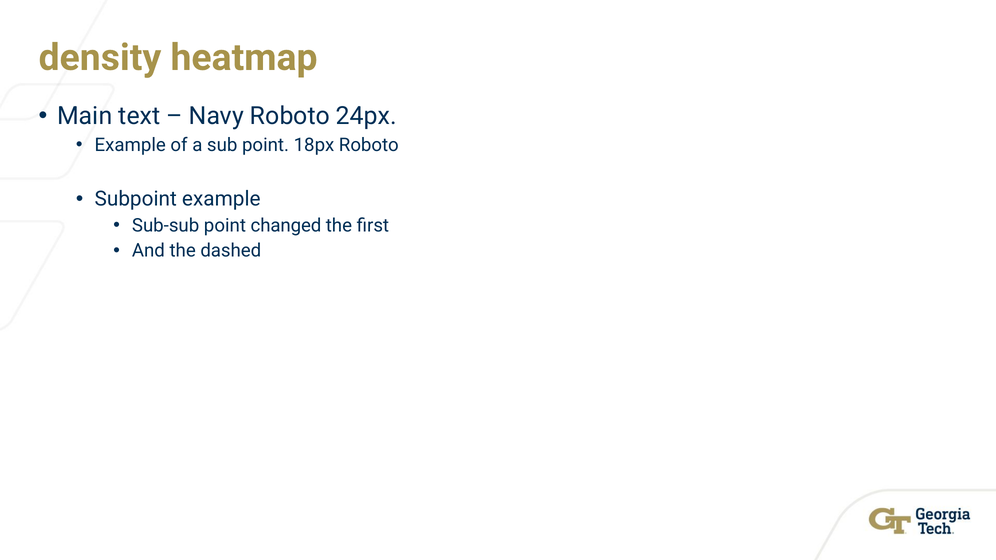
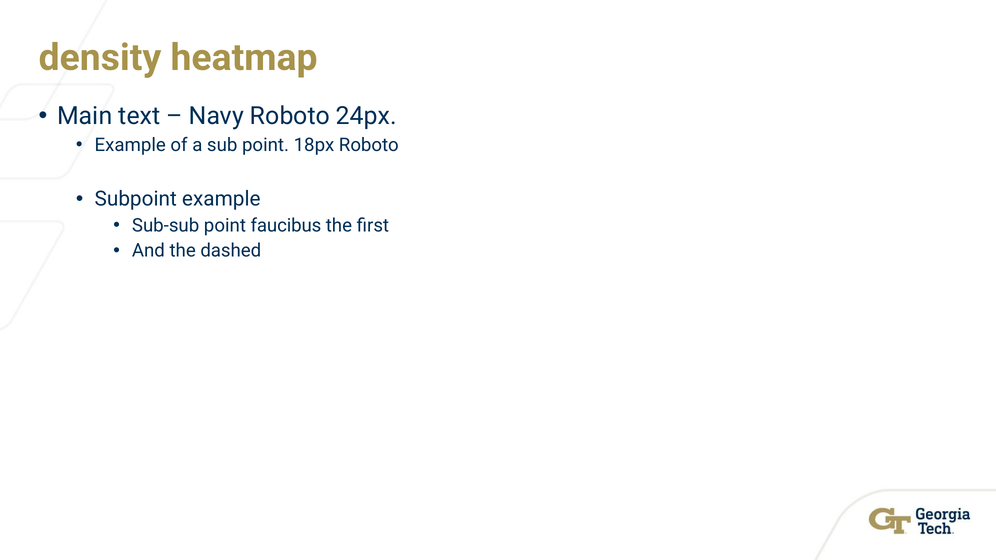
changed: changed -> faucibus
